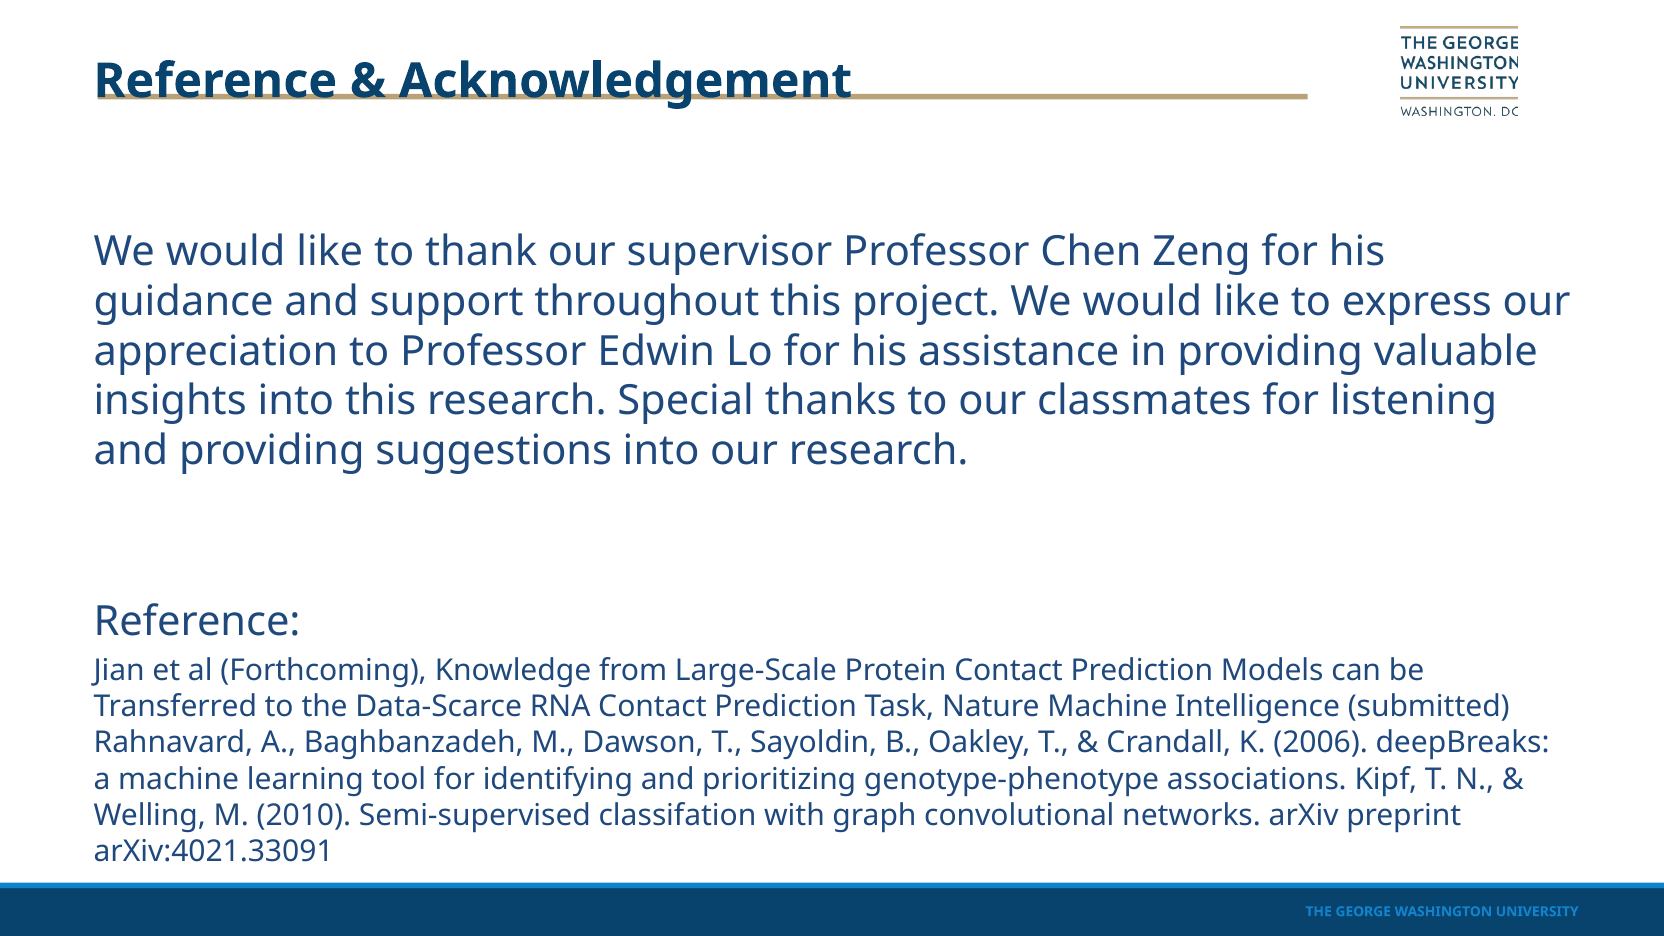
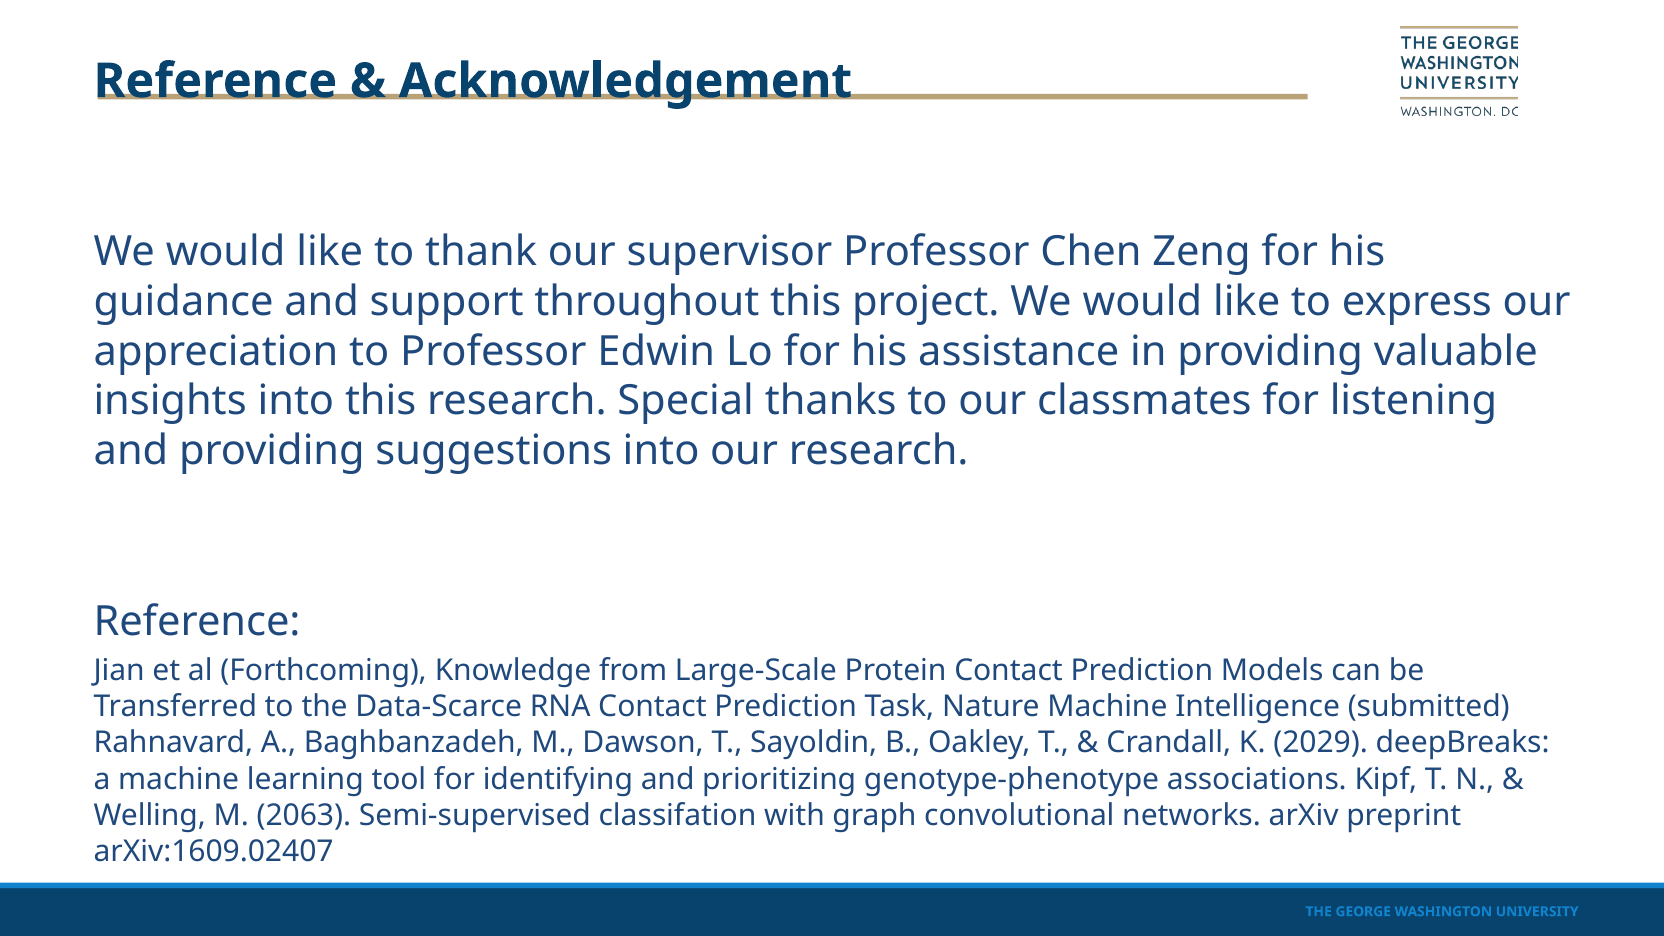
2006: 2006 -> 2029
2010: 2010 -> 2063
arXiv:4021.33091: arXiv:4021.33091 -> arXiv:1609.02407
